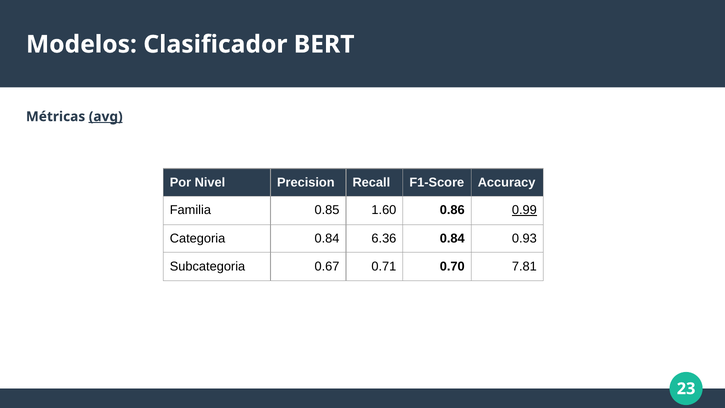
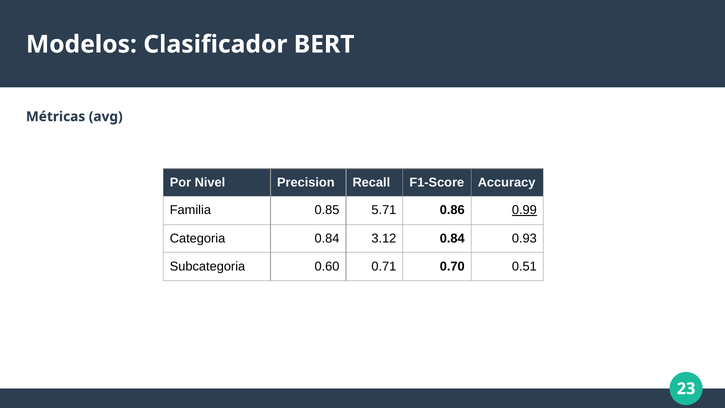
avg underline: present -> none
1.60: 1.60 -> 5.71
6.36: 6.36 -> 3.12
0.67: 0.67 -> 0.60
7.81: 7.81 -> 0.51
